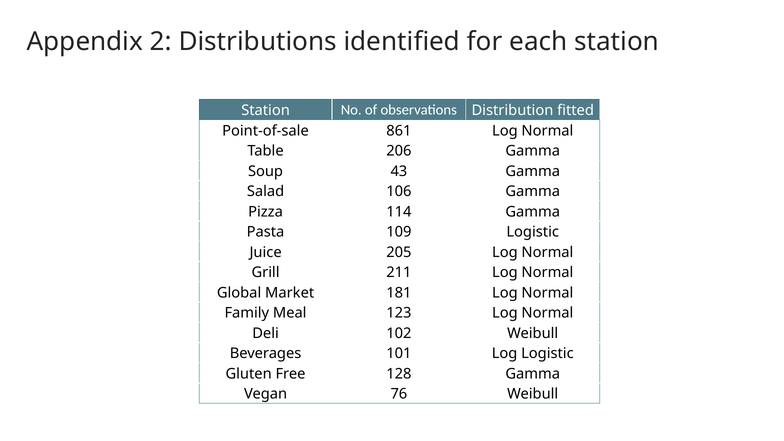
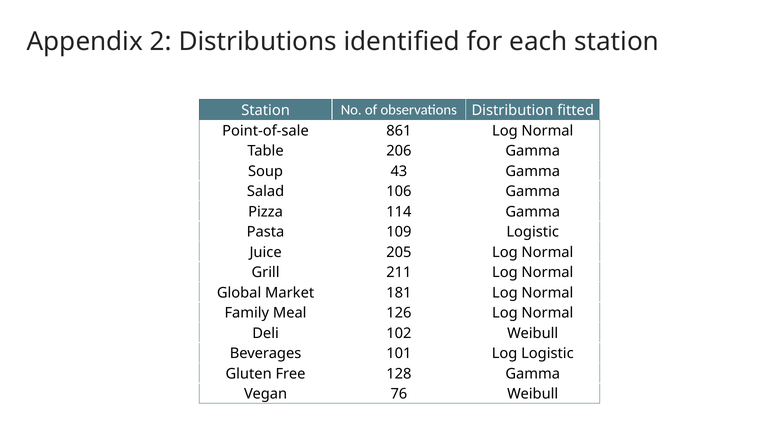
123: 123 -> 126
